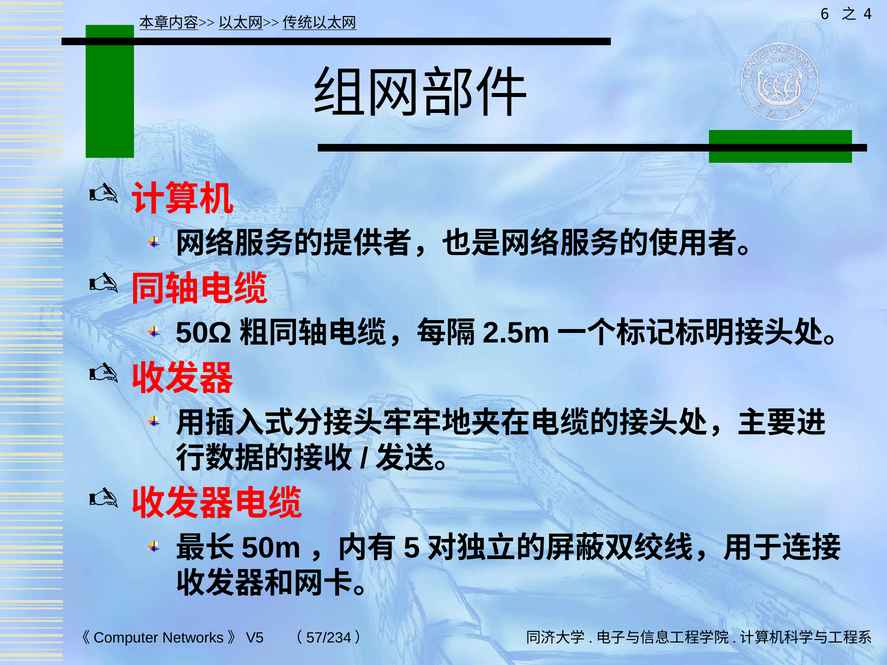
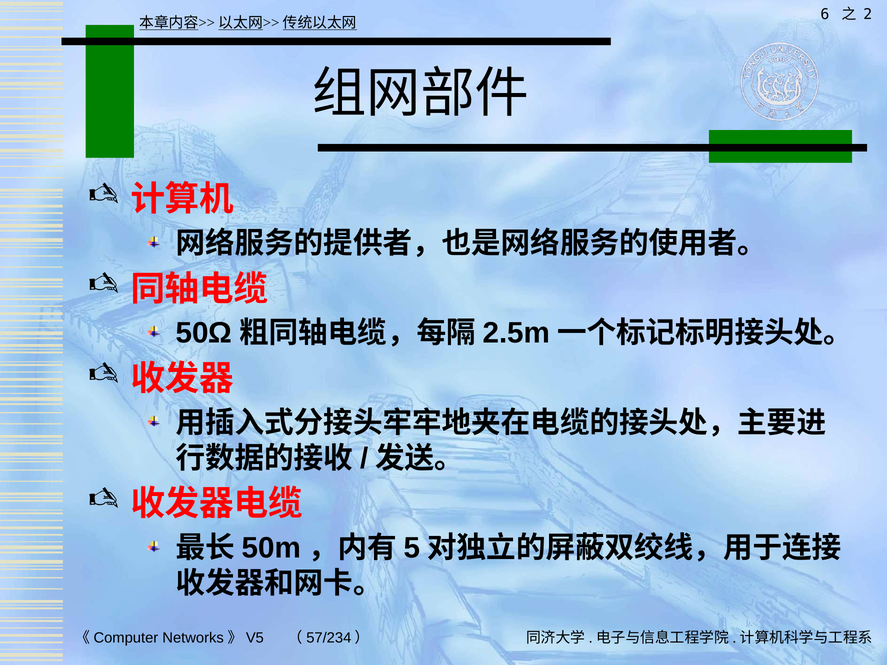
4: 4 -> 2
